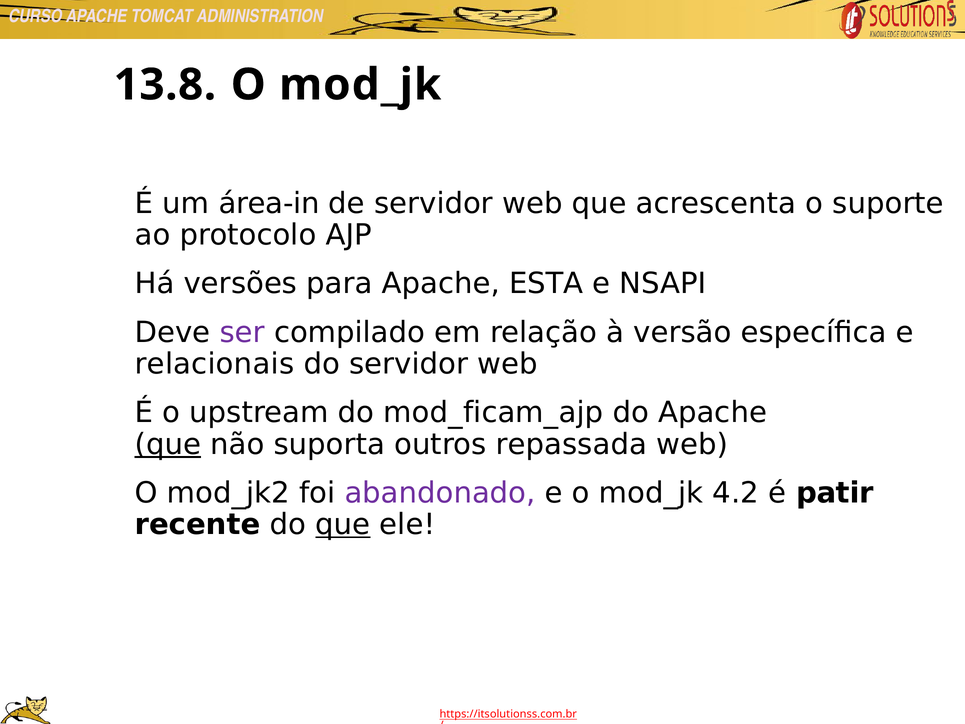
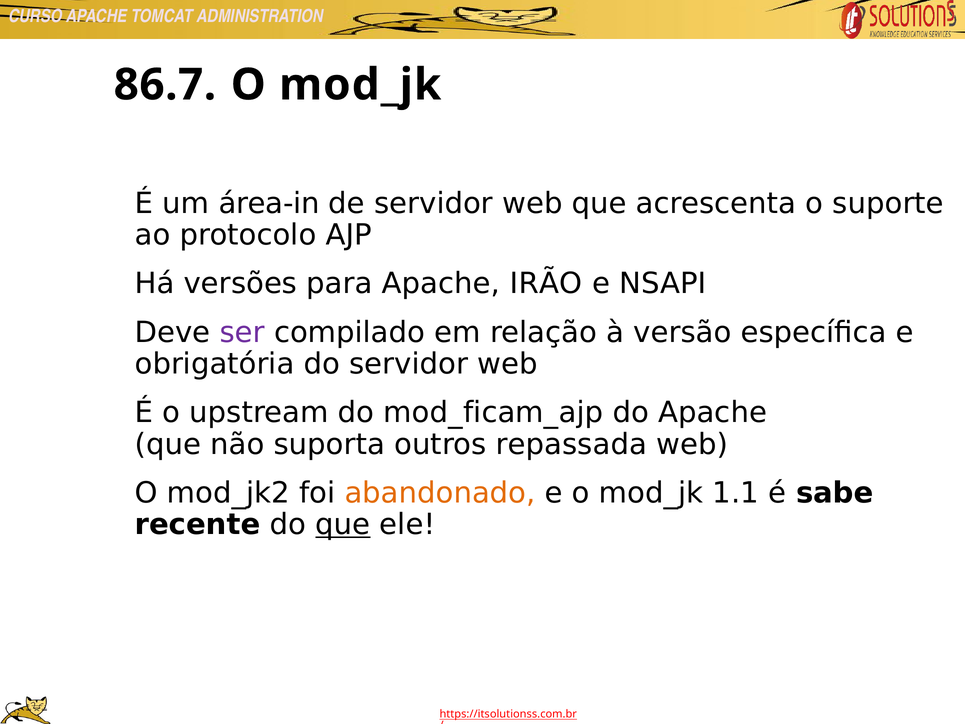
13.8: 13.8 -> 86.7
ESTA: ESTA -> IRÃO
relacionais: relacionais -> obrigatória
que at (168, 444) underline: present -> none
abandonado colour: purple -> orange
4.2: 4.2 -> 1.1
patir: patir -> sabe
